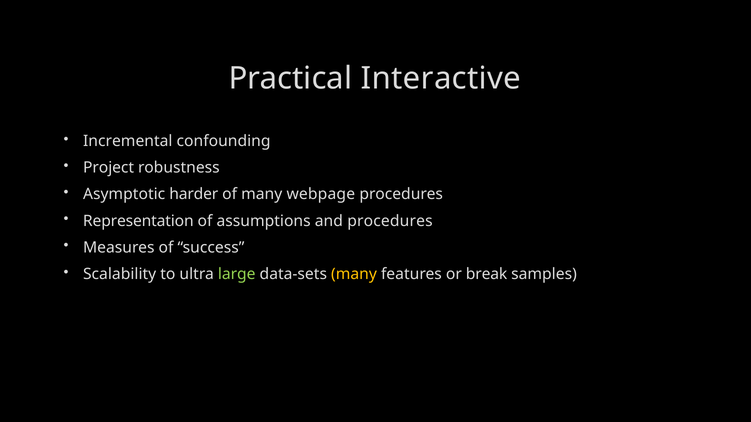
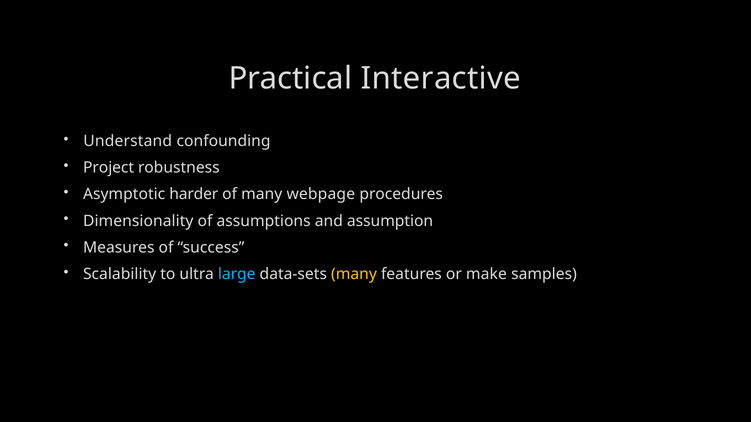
Incremental: Incremental -> Understand
Representation: Representation -> Dimensionality
and procedures: procedures -> assumption
large colour: light green -> light blue
break: break -> make
